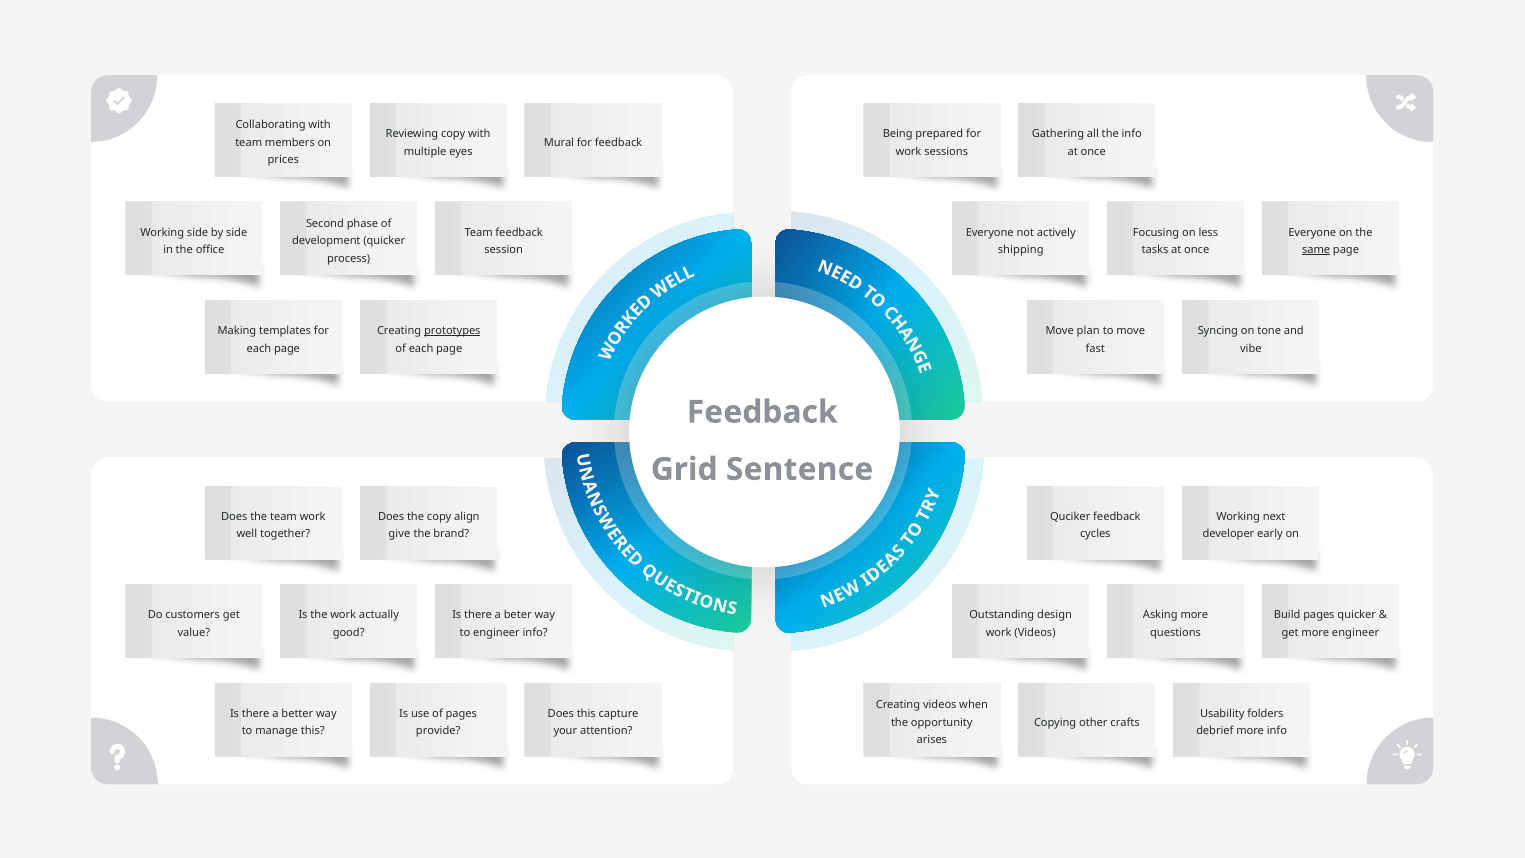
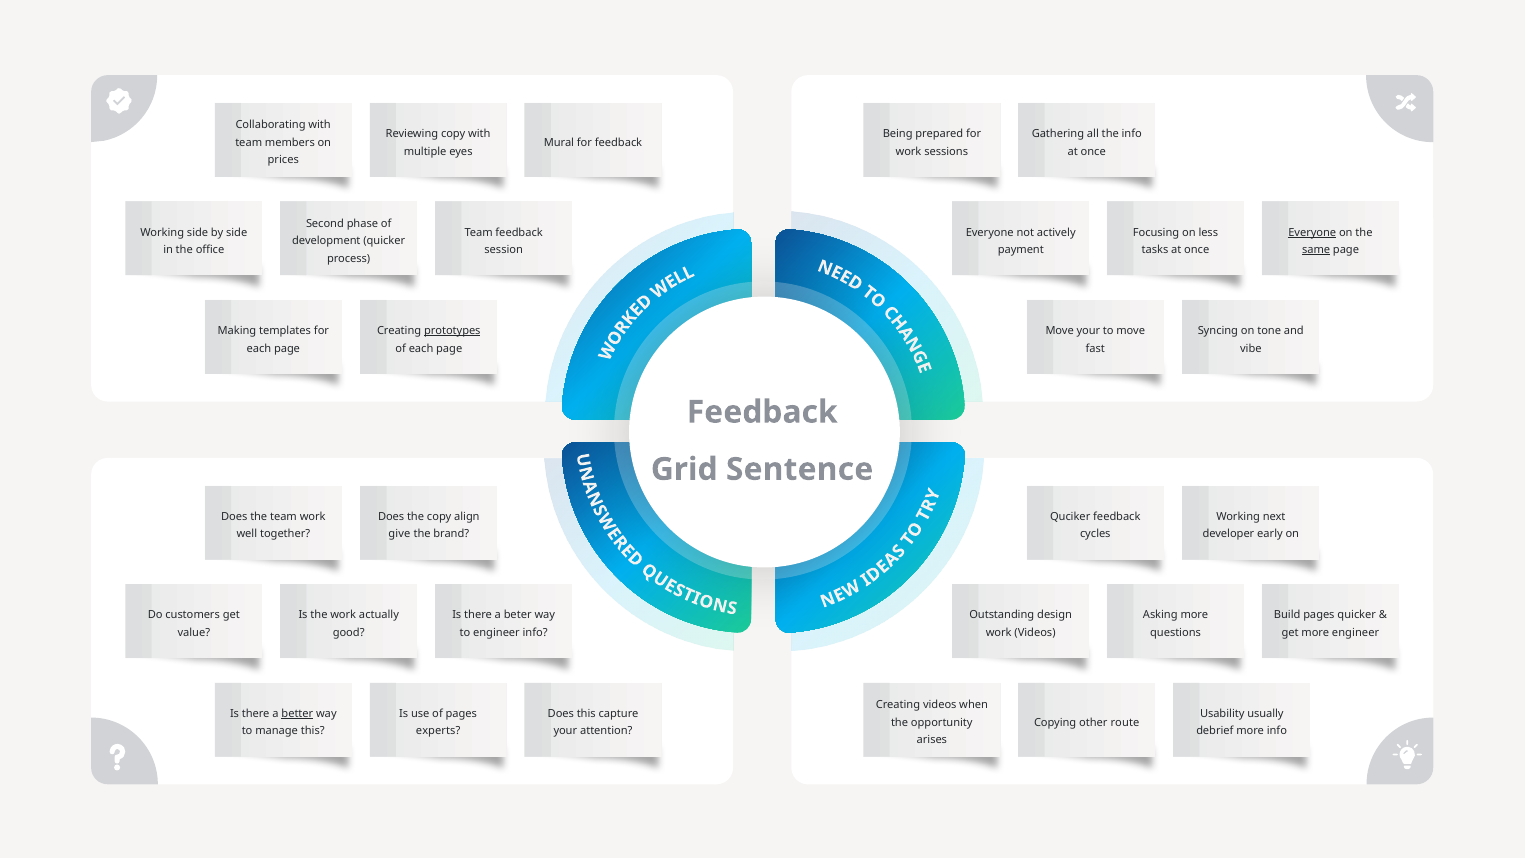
Everyone at (1312, 232) underline: none -> present
shipping: shipping -> payment
plan at (1088, 331): plan -> your
better underline: none -> present
folders: folders -> usually
crafts: crafts -> route
provide: provide -> experts
